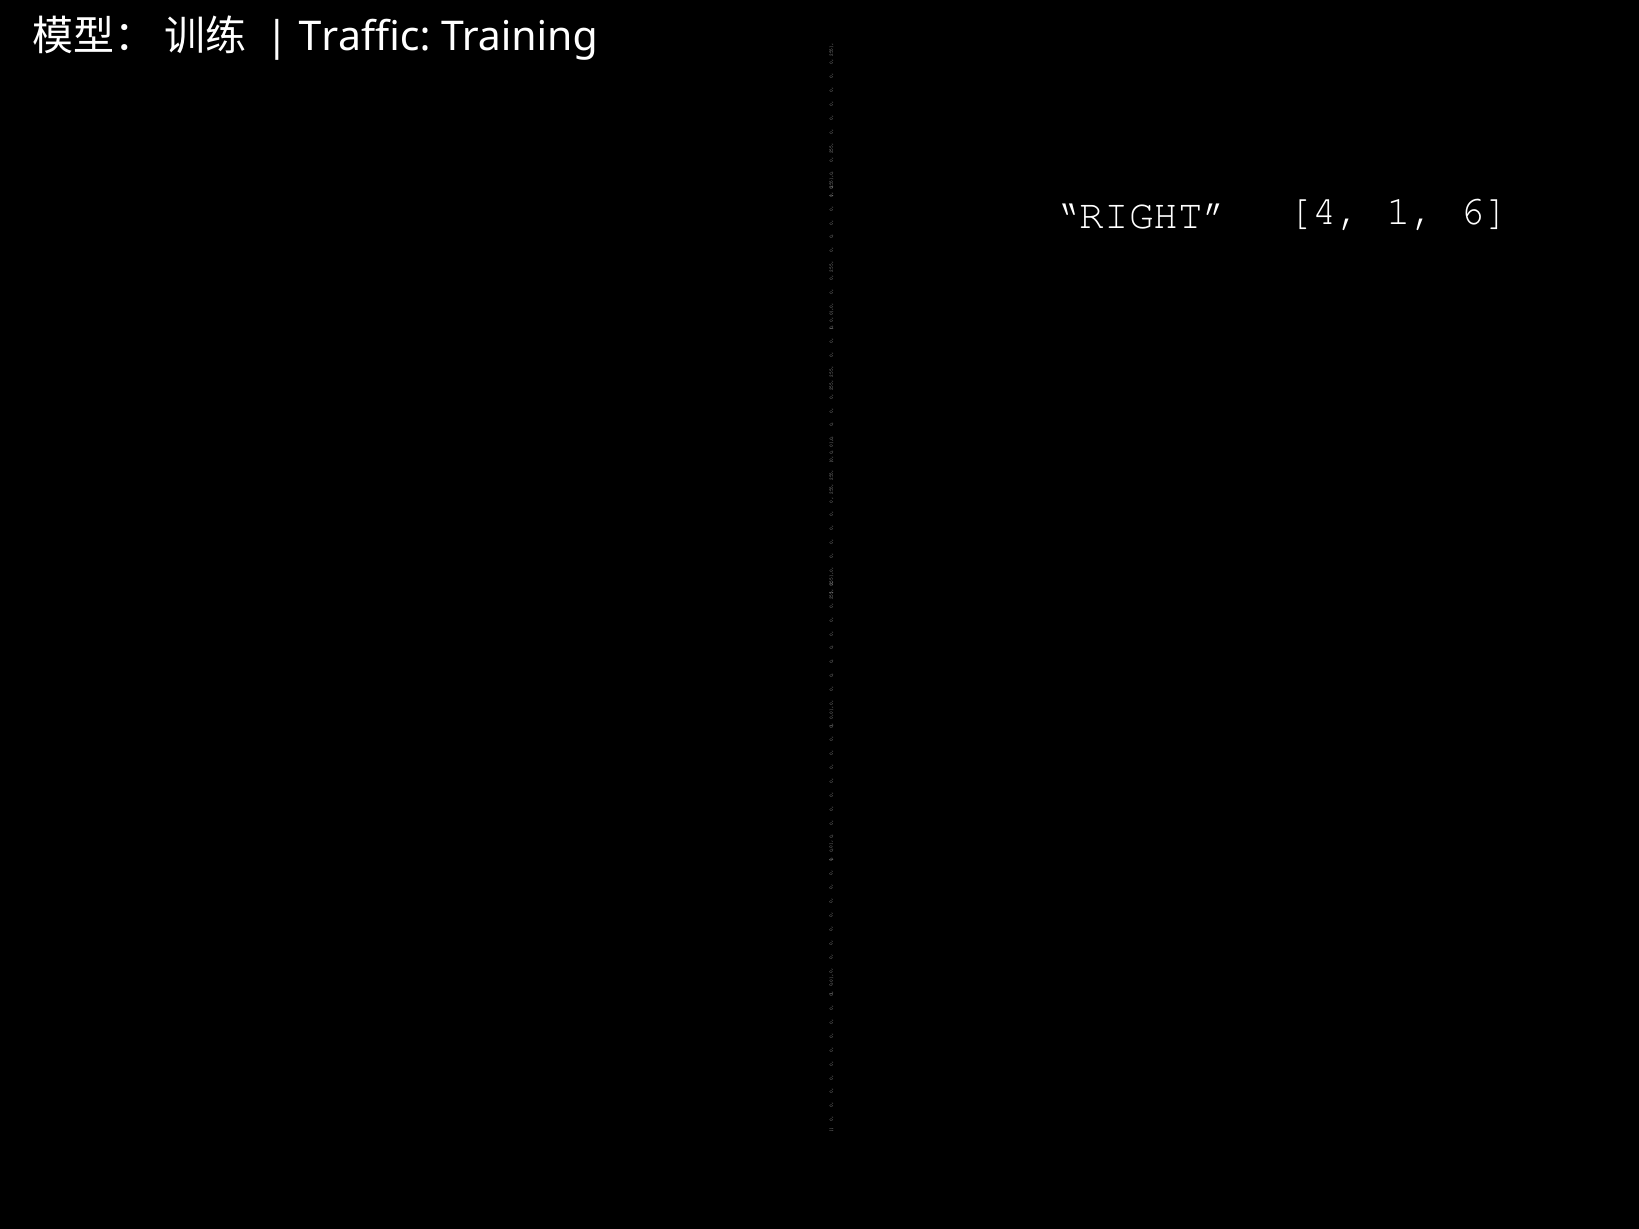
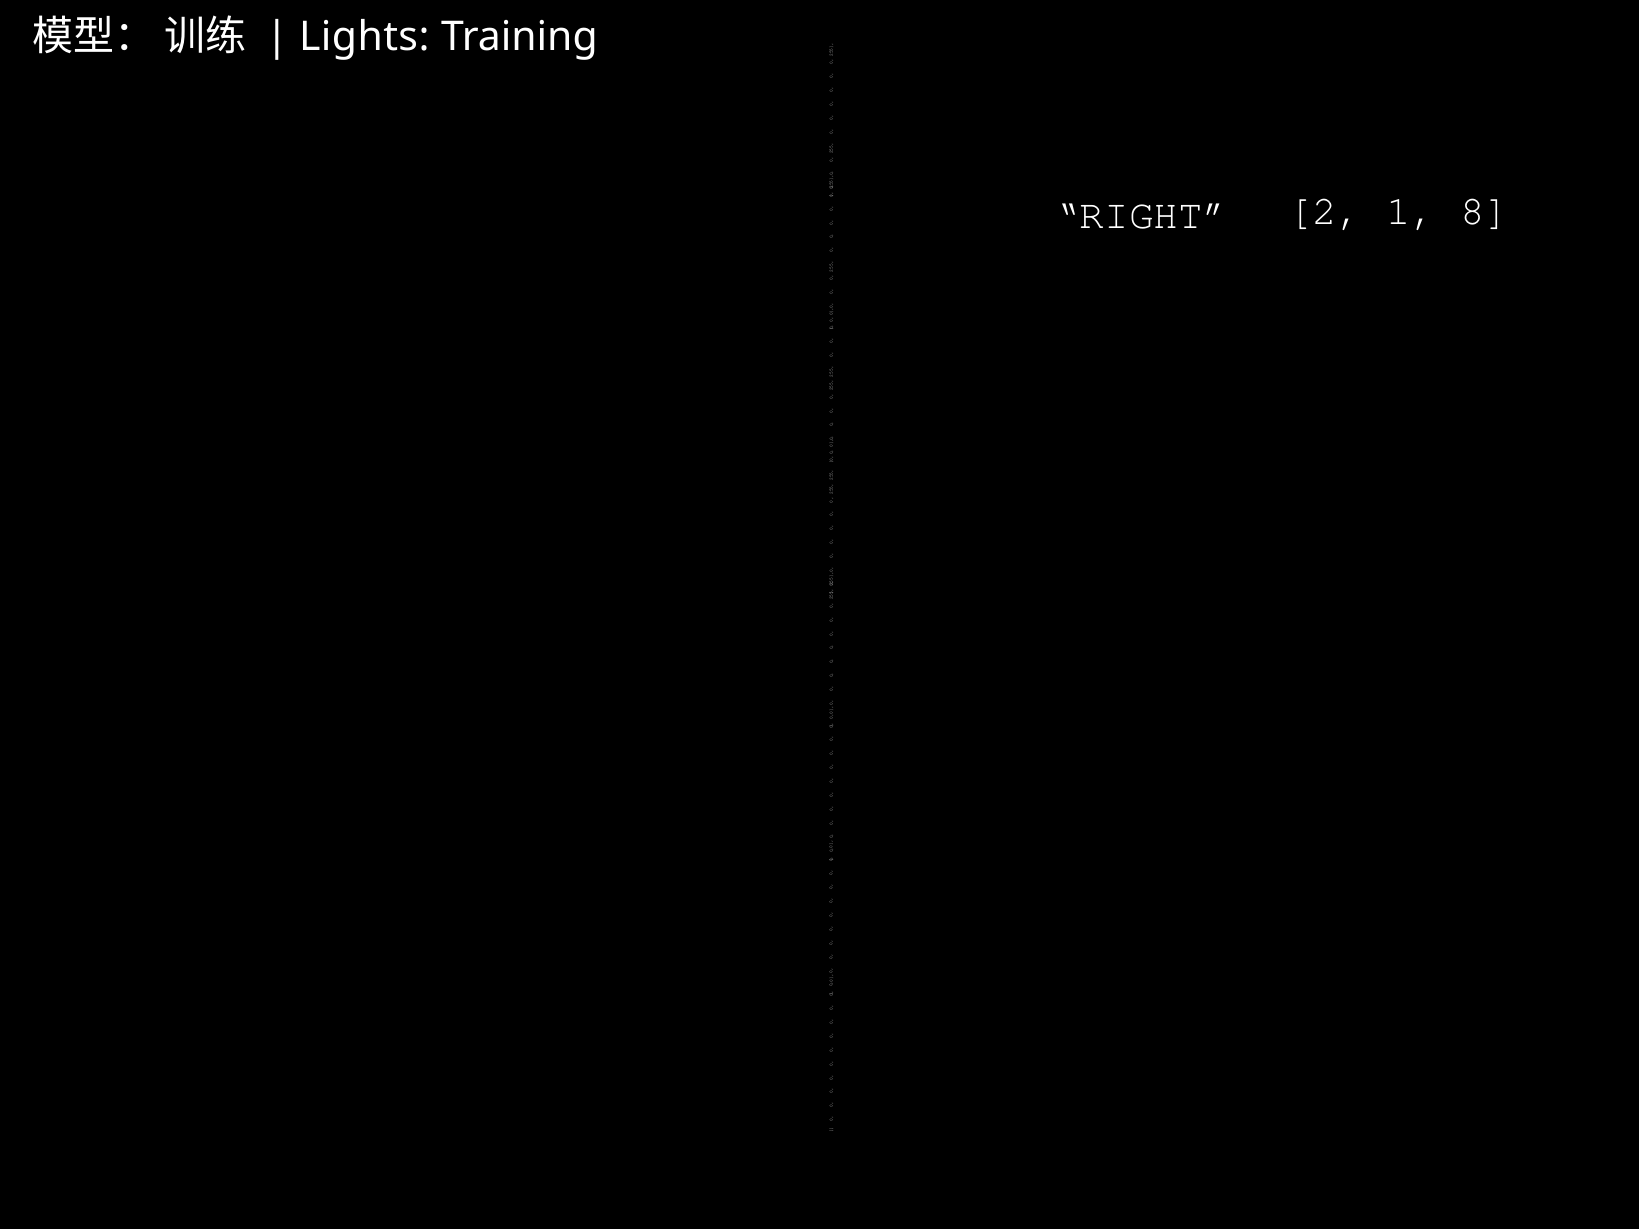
Traffic: Traffic -> Lights
4: 4 -> 2
6: 6 -> 8
